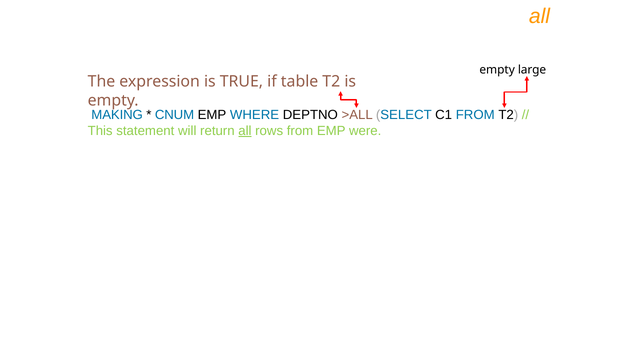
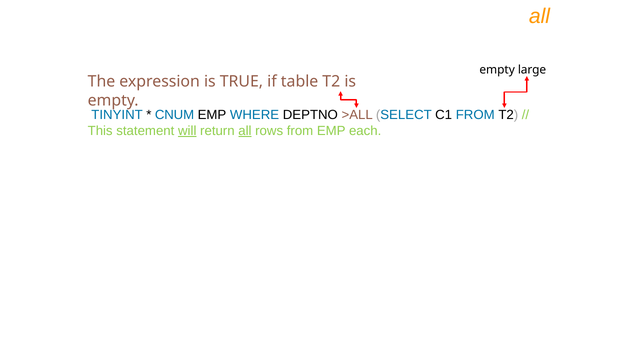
MAKING: MAKING -> TINYINT
will underline: none -> present
were: were -> each
